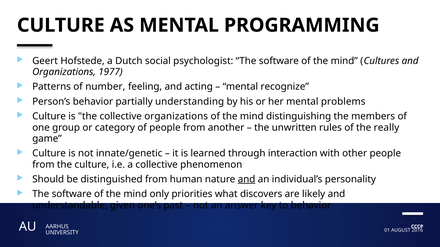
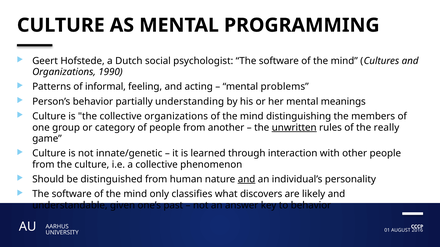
1977: 1977 -> 1990
number: number -> informal
recognize: recognize -> problems
problems: problems -> meanings
unwritten underline: none -> present
priorities: priorities -> classifies
